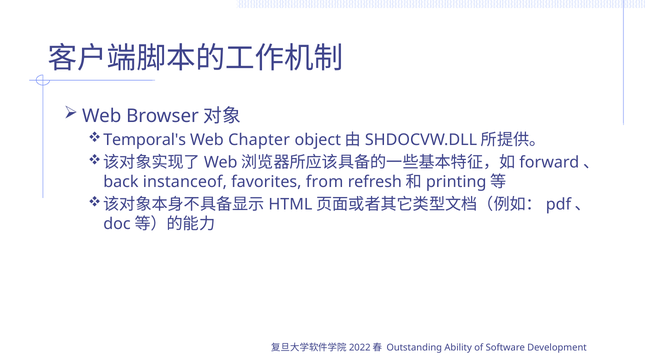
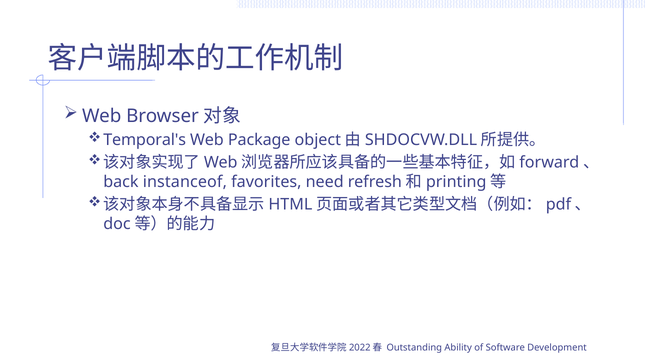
Chapter: Chapter -> Package
from: from -> need
